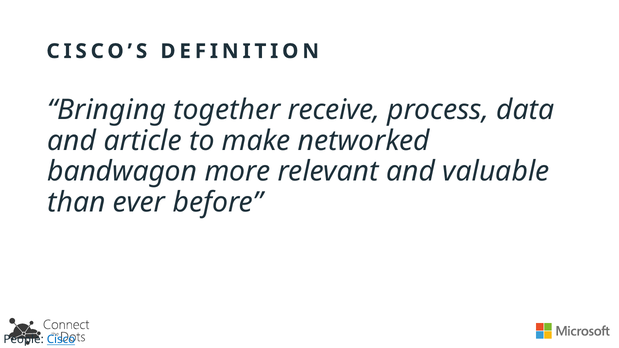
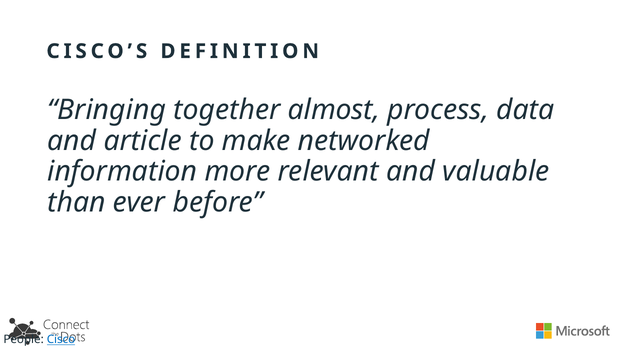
receive: receive -> almost
bandwagon: bandwagon -> information
